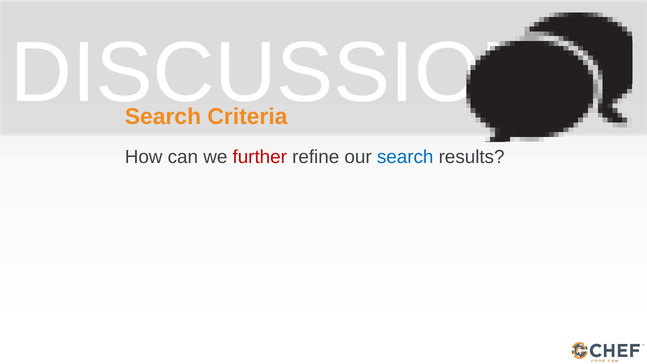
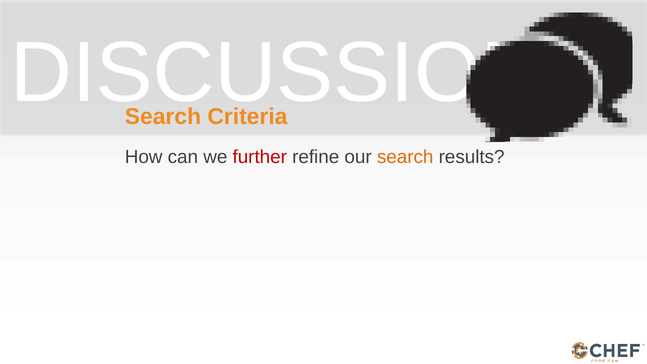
search at (405, 157) colour: blue -> orange
